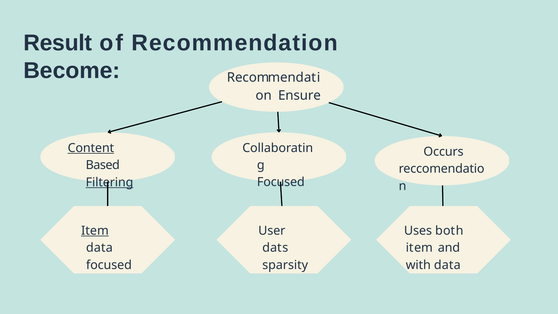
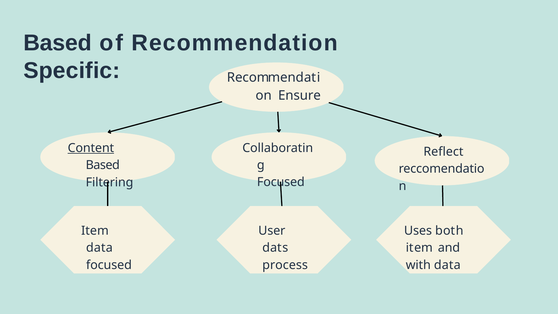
Result at (58, 43): Result -> Based
Become: Become -> Specific
Occurs: Occurs -> Reflect
Filtering underline: present -> none
Item at (95, 231) underline: present -> none
sparsity: sparsity -> process
